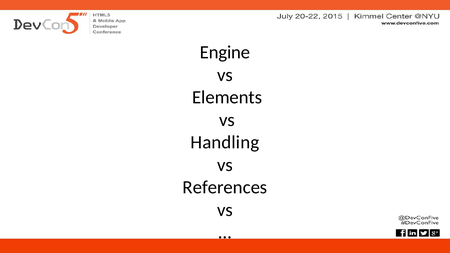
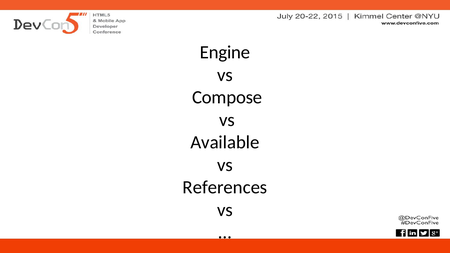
Elements: Elements -> Compose
Handling: Handling -> Available
